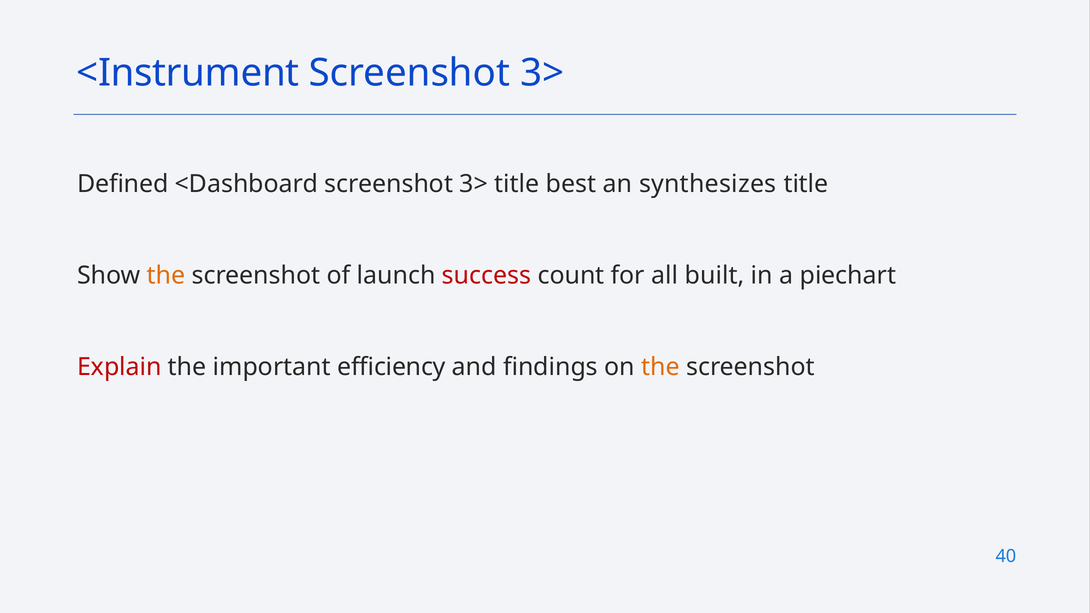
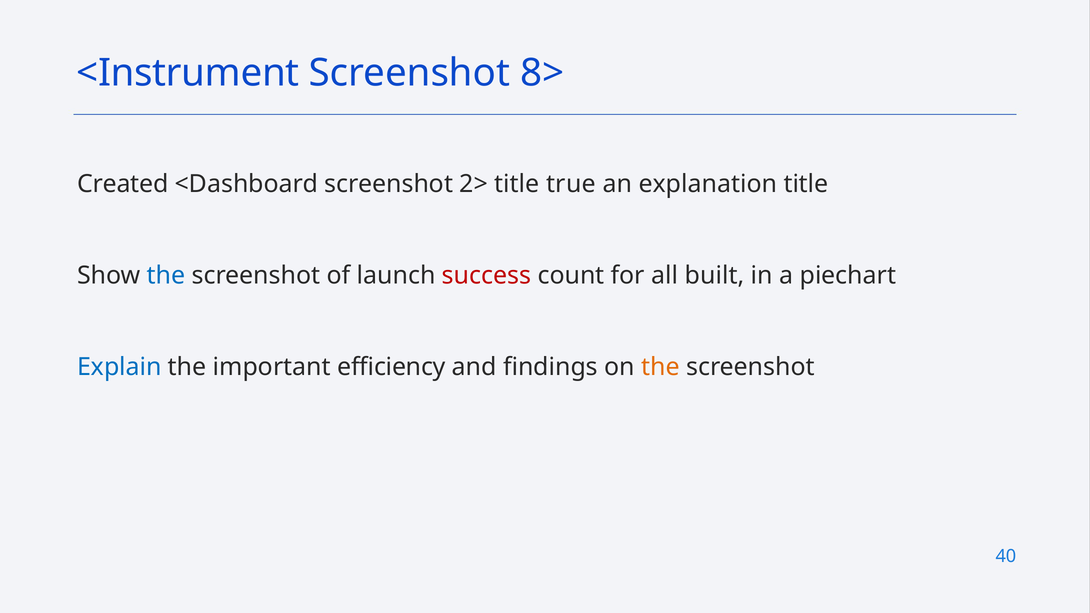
3> at (542, 73): 3> -> 8>
Defined: Defined -> Created
<Dashboard screenshot 3>: 3> -> 2>
best: best -> true
synthesizes: synthesizes -> explanation
the at (166, 276) colour: orange -> blue
Explain colour: red -> blue
